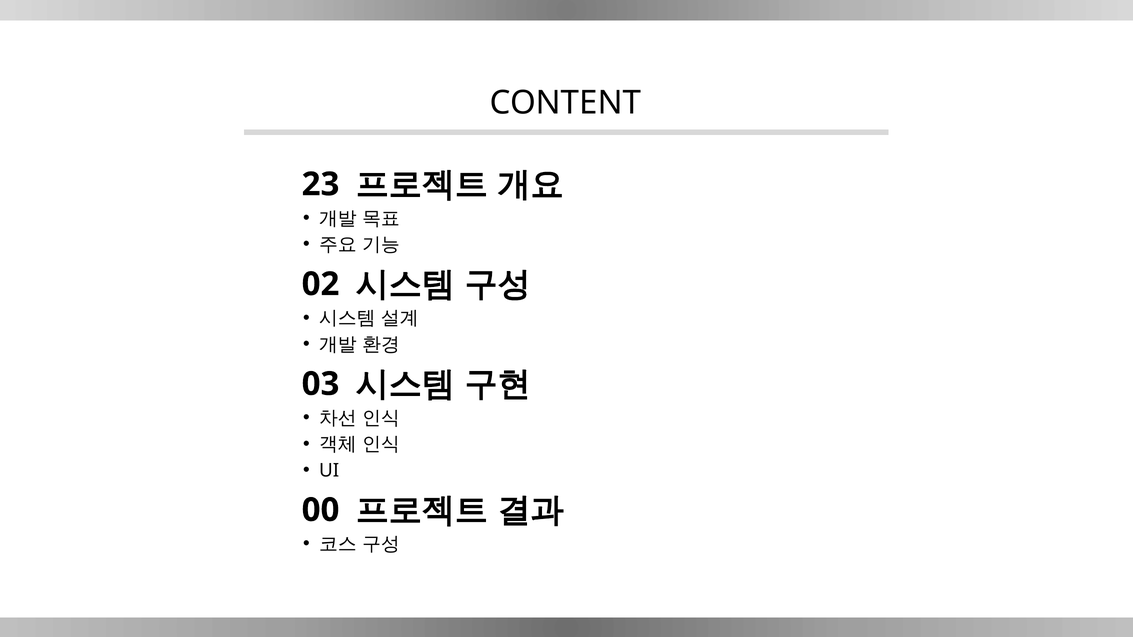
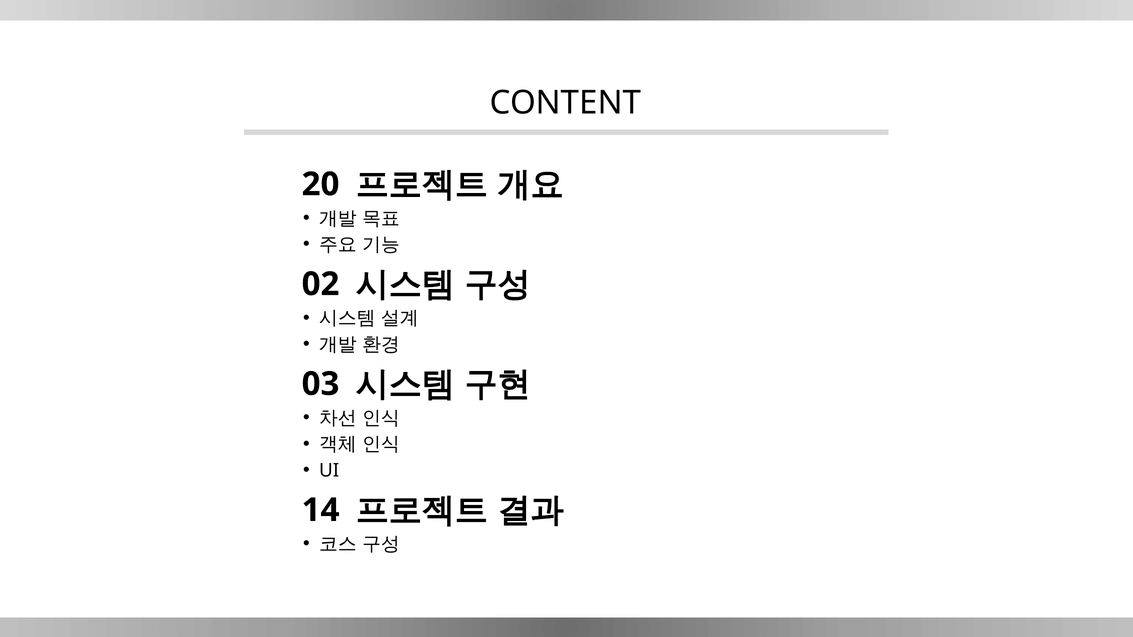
23: 23 -> 20
00: 00 -> 14
